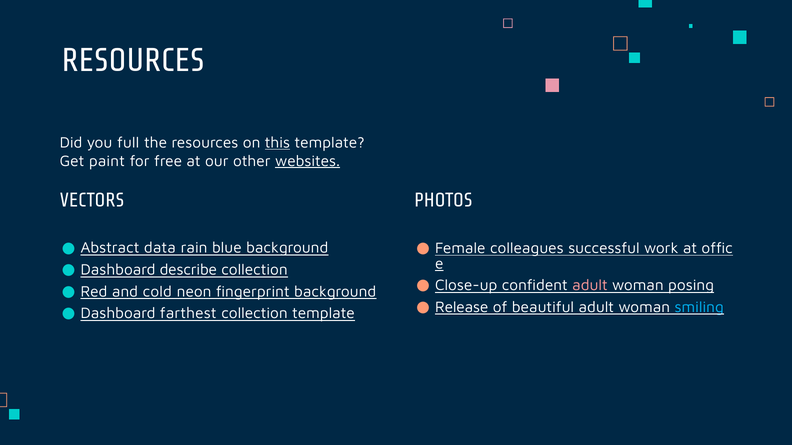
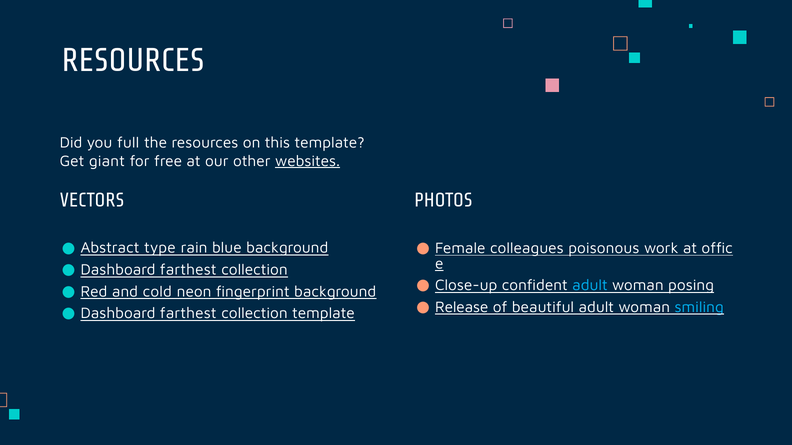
this underline: present -> none
paint: paint -> giant
data: data -> type
successful: successful -> poisonous
describe at (188, 270): describe -> farthest
adult at (590, 286) colour: pink -> light blue
